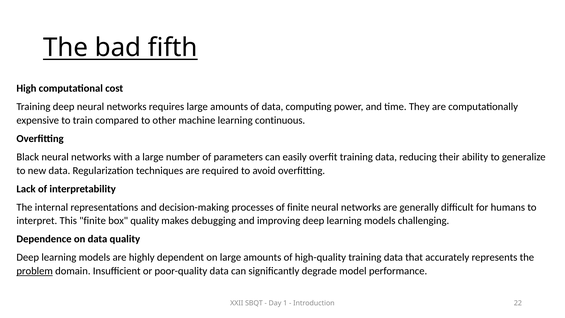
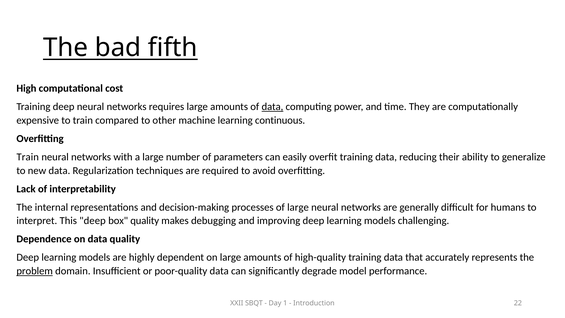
data at (272, 107) underline: none -> present
Black at (28, 157): Black -> Train
of finite: finite -> large
This finite: finite -> deep
